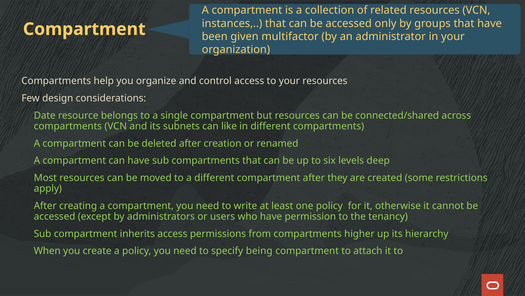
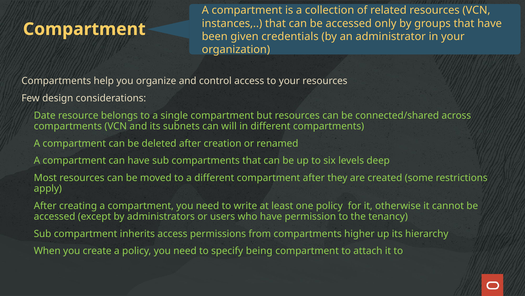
multifactor: multifactor -> credentials
like: like -> will
